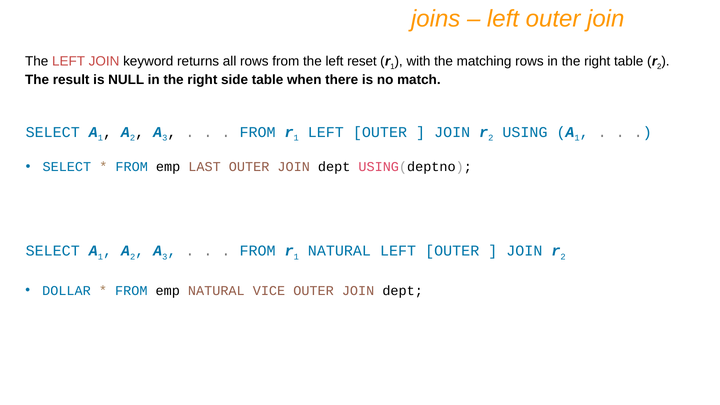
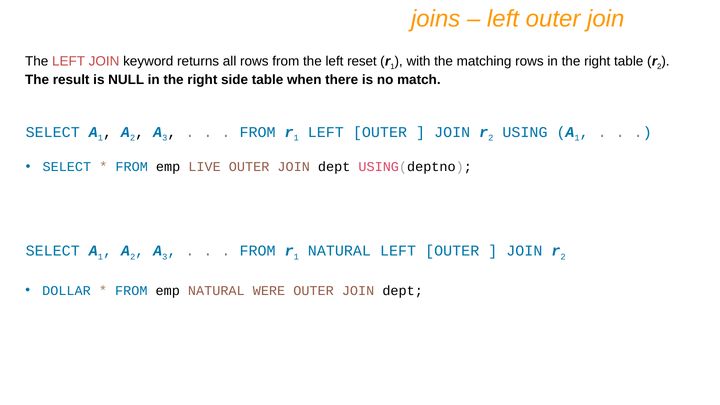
LAST: LAST -> LIVE
VICE: VICE -> WERE
